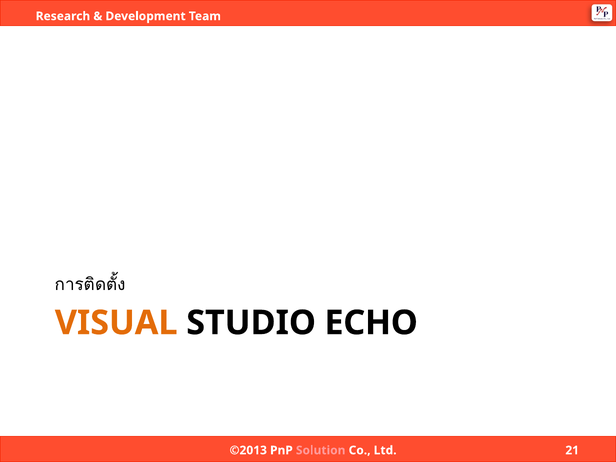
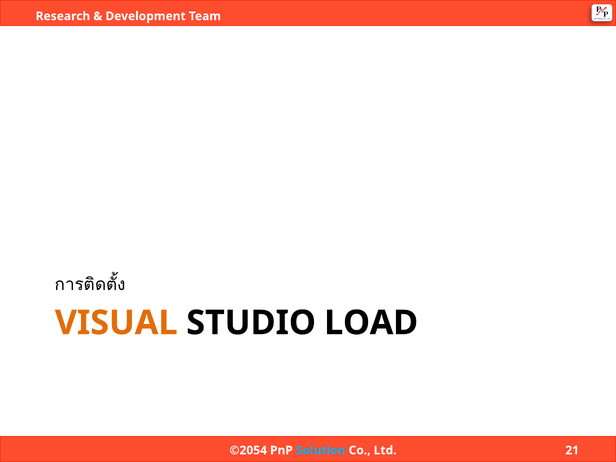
ECHO: ECHO -> LOAD
©2013: ©2013 -> ©2054
Solution colour: pink -> light blue
